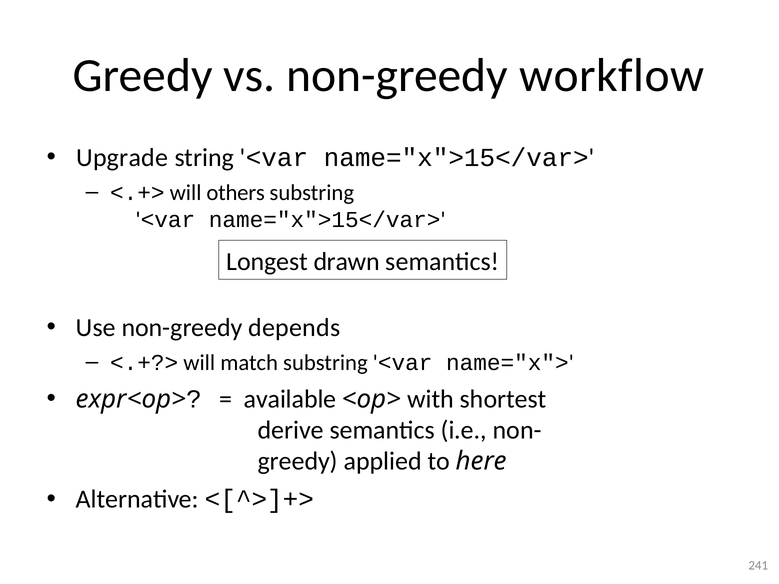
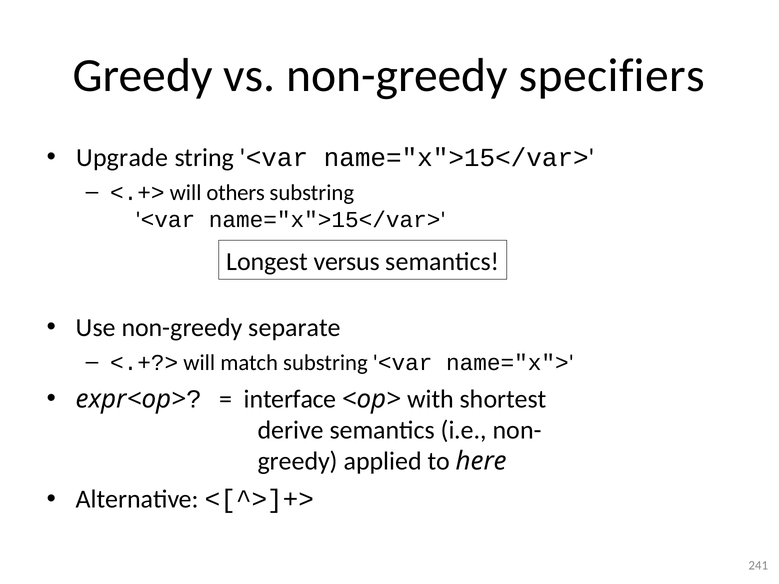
workflow: workflow -> specifiers
drawn: drawn -> versus
depends: depends -> separate
available: available -> interface
